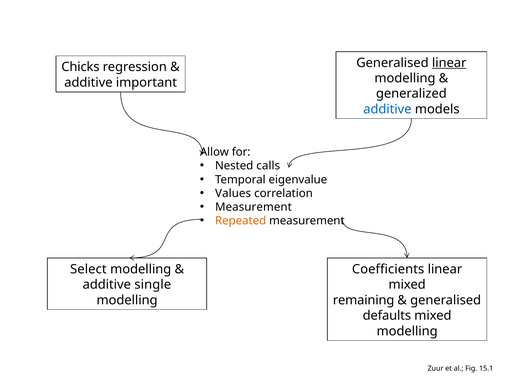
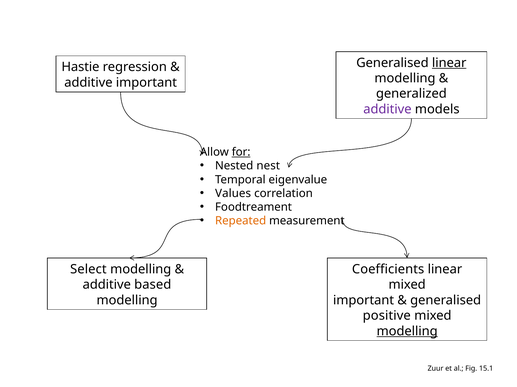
Chicks: Chicks -> Hastie
additive at (387, 109) colour: blue -> purple
for underline: none -> present
calls: calls -> nest
Measurement at (253, 208): Measurement -> Foodtreament
single: single -> based
remaining at (364, 301): remaining -> important
defaults: defaults -> positive
modelling at (407, 332) underline: none -> present
